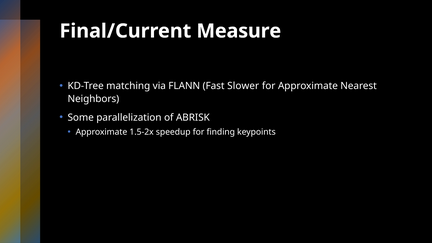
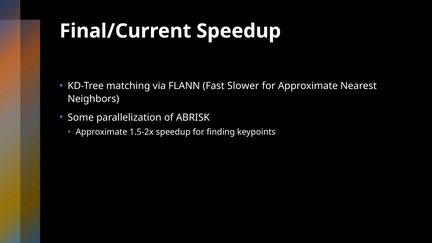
Final/Current Measure: Measure -> Speedup
